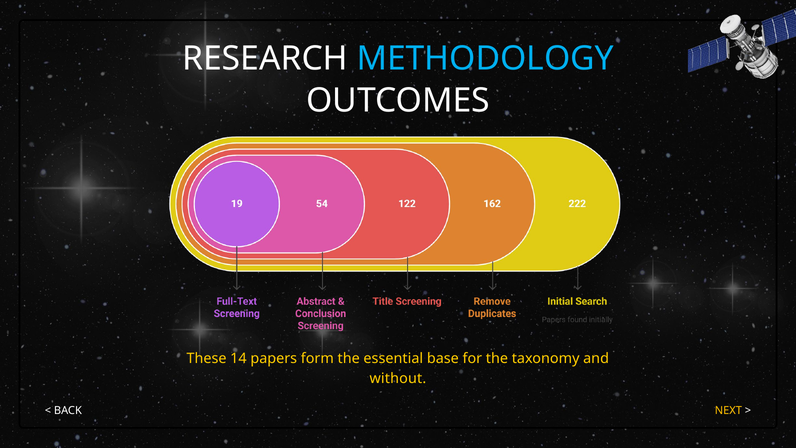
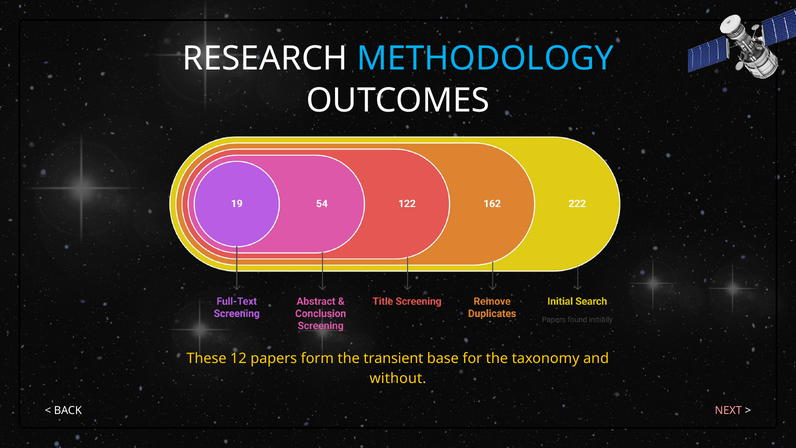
14: 14 -> 12
essential: essential -> transient
NEXT colour: yellow -> pink
